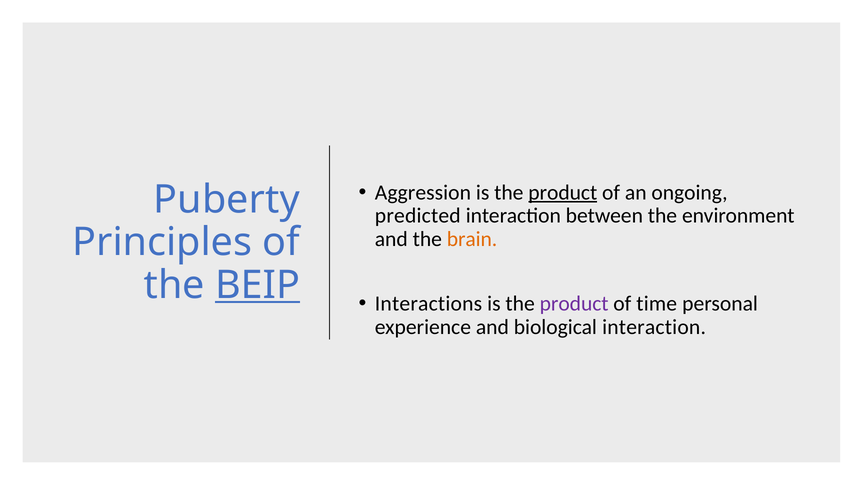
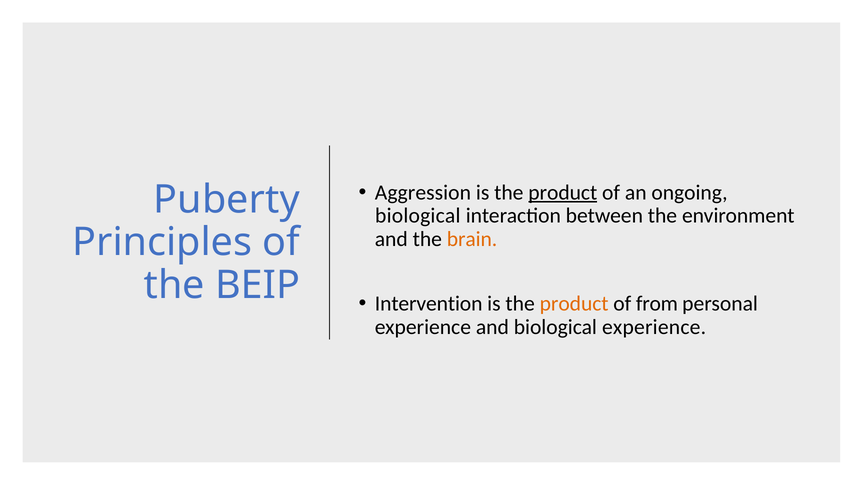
predicted at (418, 216): predicted -> biological
BEIP underline: present -> none
Interactions: Interactions -> Intervention
product at (574, 304) colour: purple -> orange
time: time -> from
biological interaction: interaction -> experience
